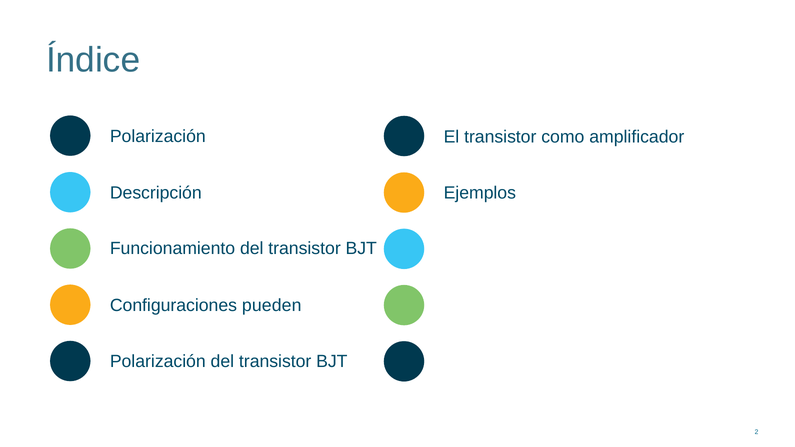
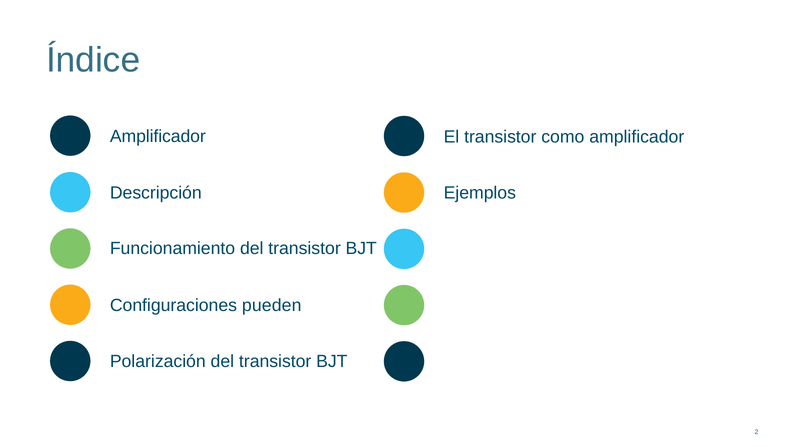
Polarización at (158, 136): Polarización -> Amplificador
